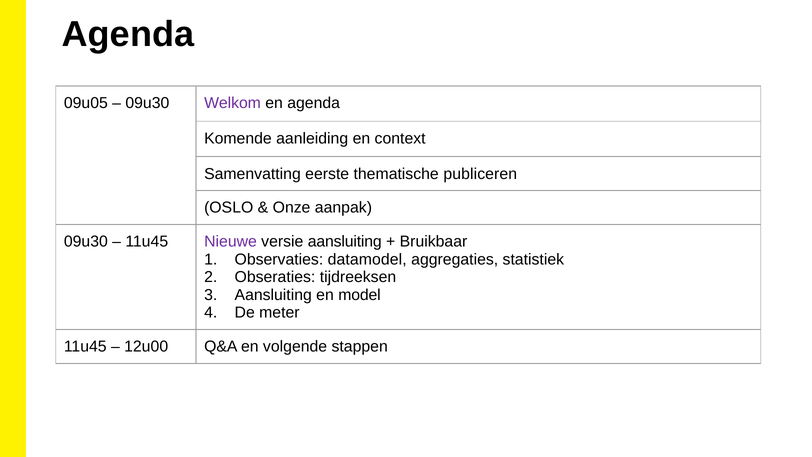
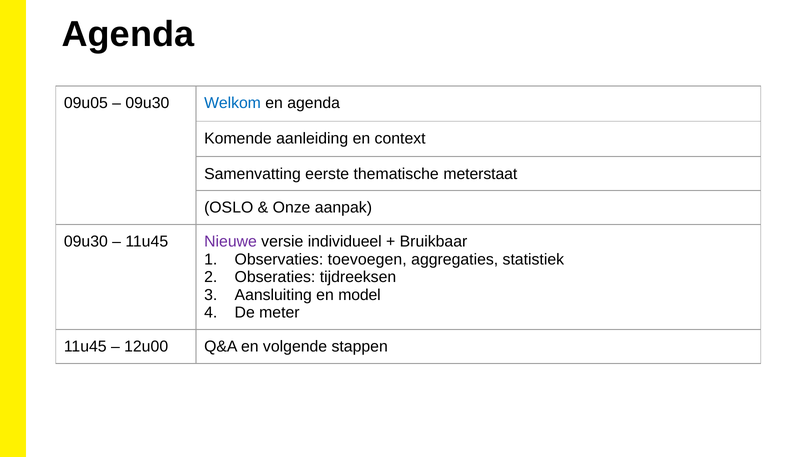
Welkom colour: purple -> blue
publiceren: publiceren -> meterstaat
versie aansluiting: aansluiting -> individueel
datamodel: datamodel -> toevoegen
